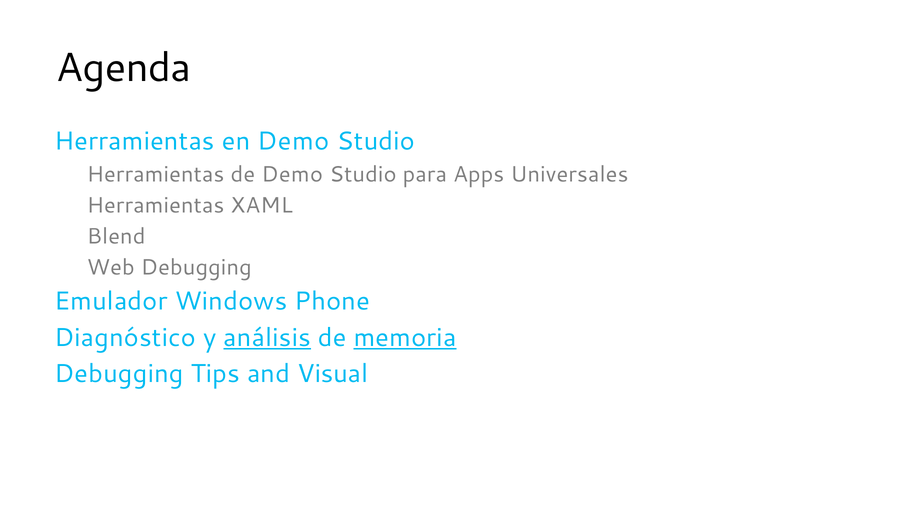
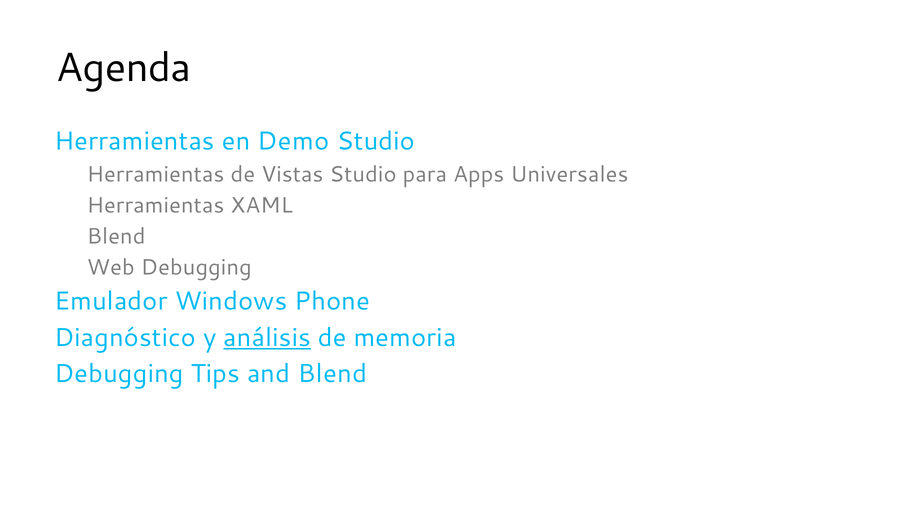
de Demo: Demo -> Vistas
memoria underline: present -> none
and Visual: Visual -> Blend
